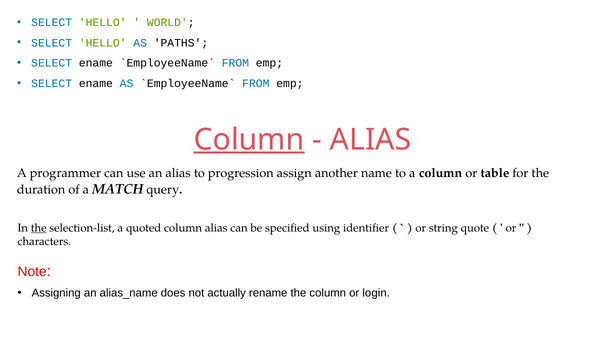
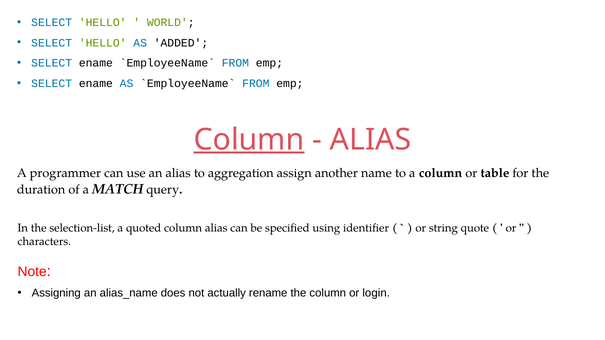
PATHS: PATHS -> ADDED
progression: progression -> aggregation
the at (39, 228) underline: present -> none
